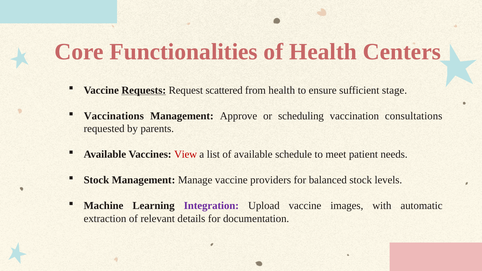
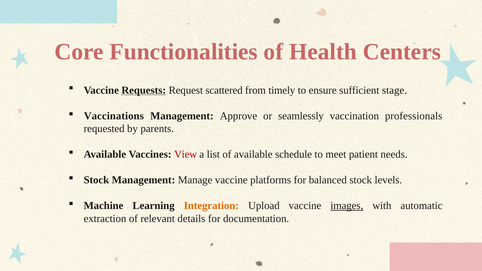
from health: health -> timely
scheduling: scheduling -> seamlessly
consultations: consultations -> professionals
providers: providers -> platforms
Integration colour: purple -> orange
images underline: none -> present
